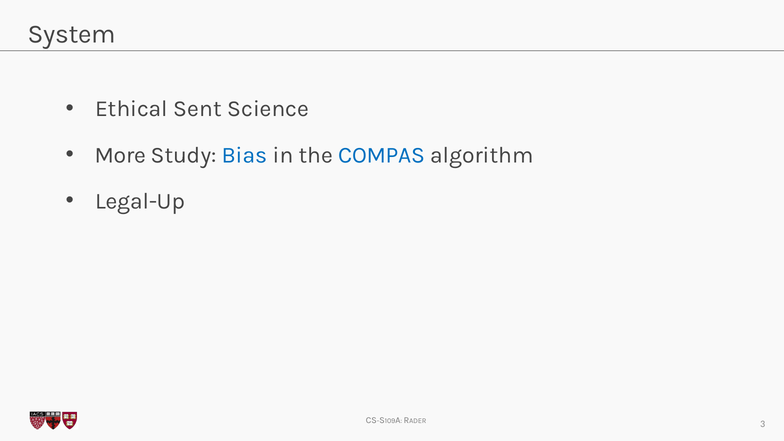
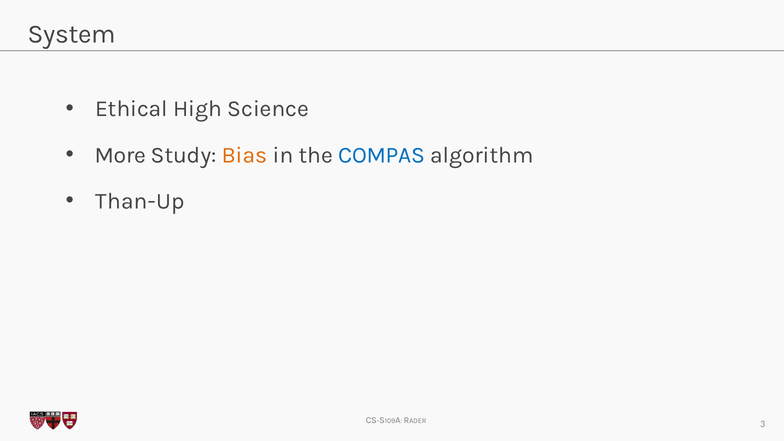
Sent: Sent -> High
Bias colour: blue -> orange
Legal-Up: Legal-Up -> Than-Up
